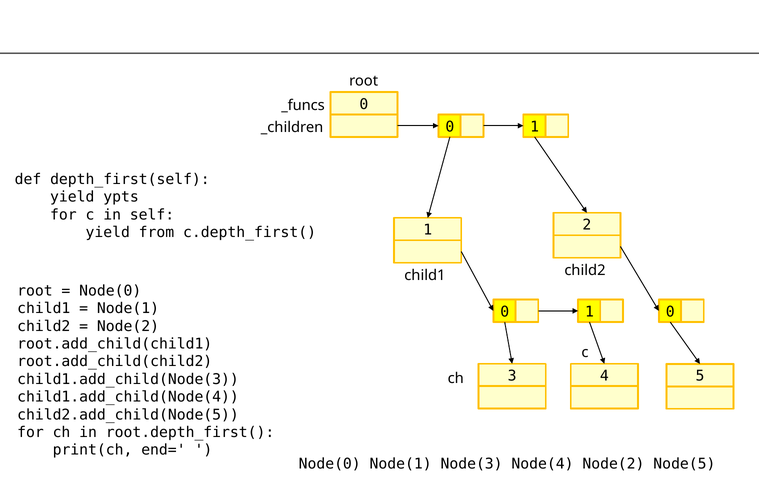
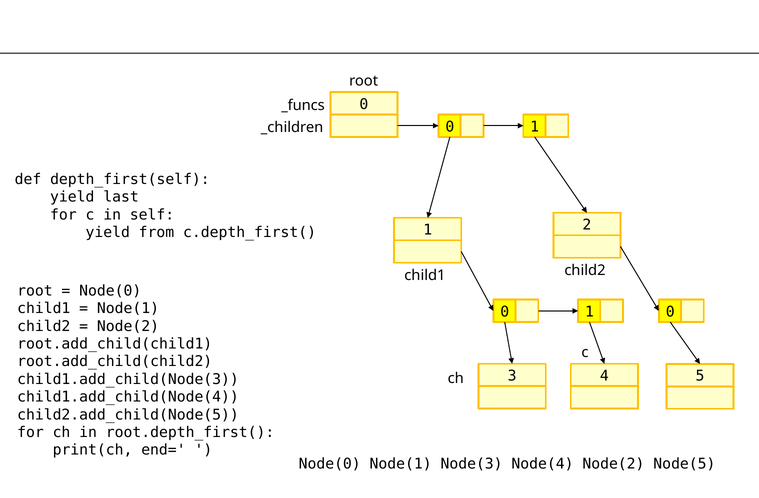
ypts: ypts -> last
